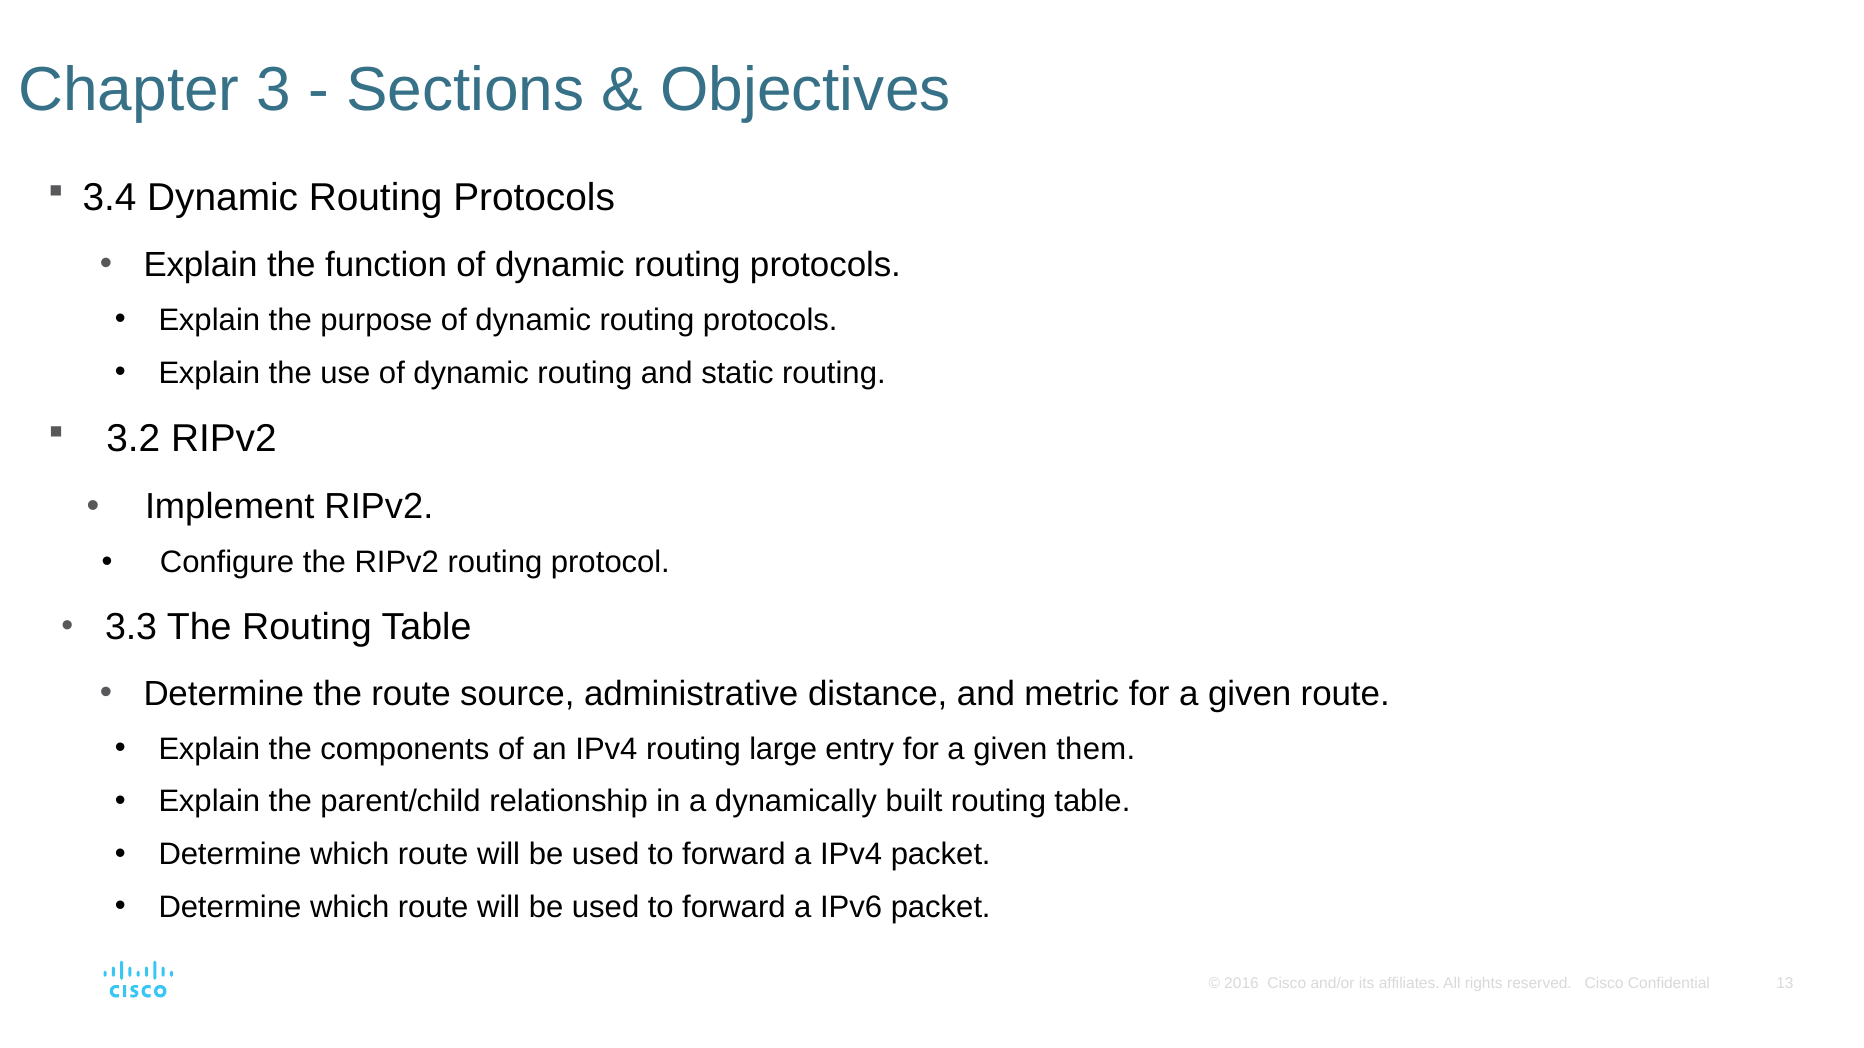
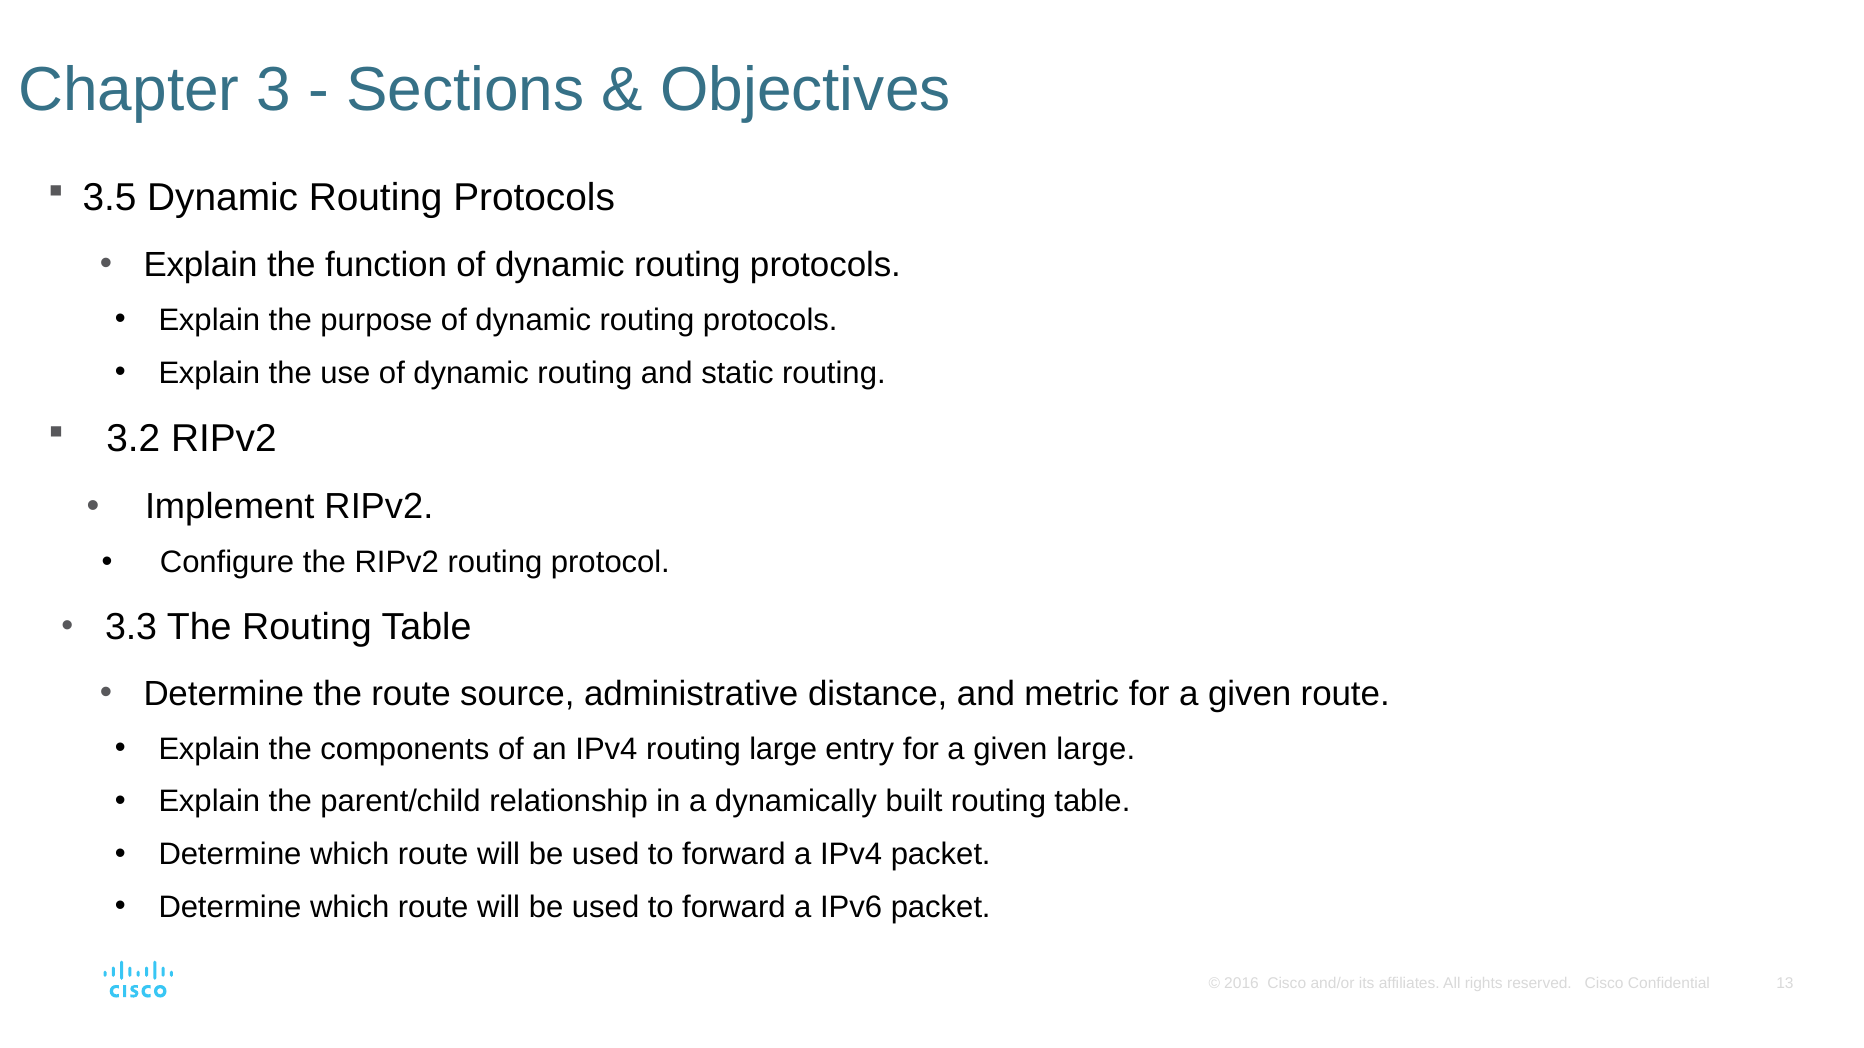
3.4: 3.4 -> 3.5
given them: them -> large
